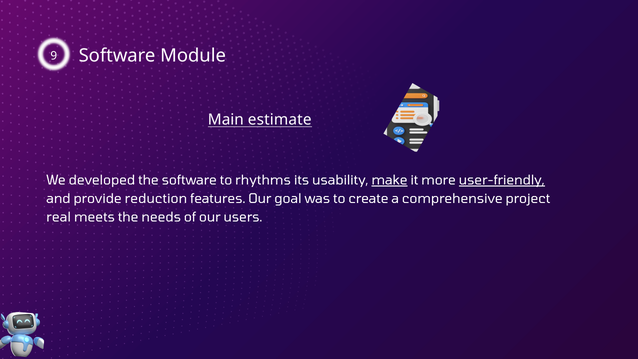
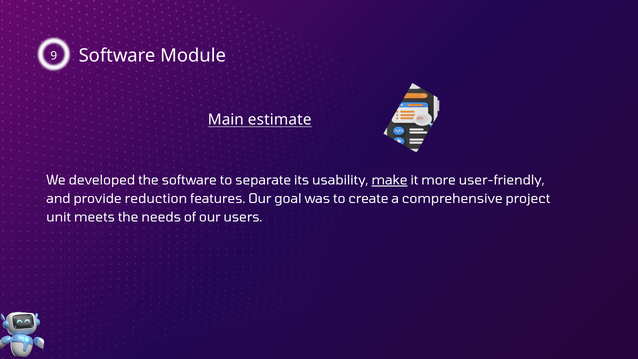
rhythms: rhythms -> separate
user-friendly underline: present -> none
real: real -> unit
